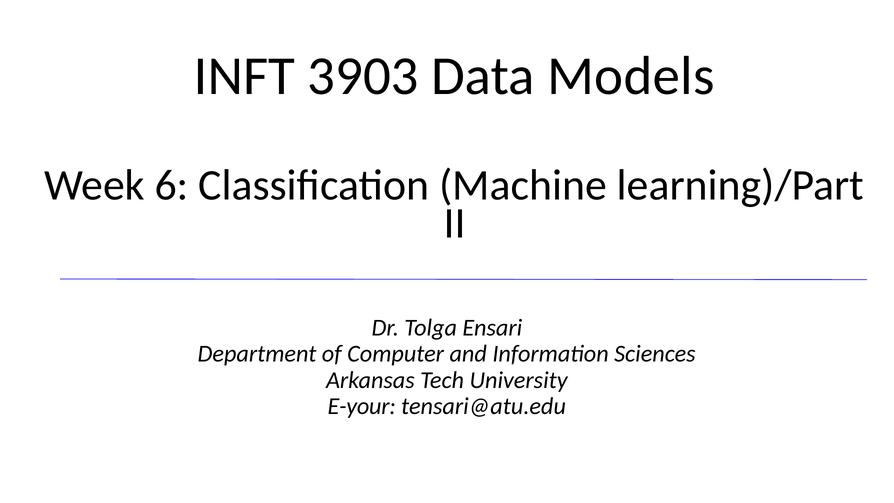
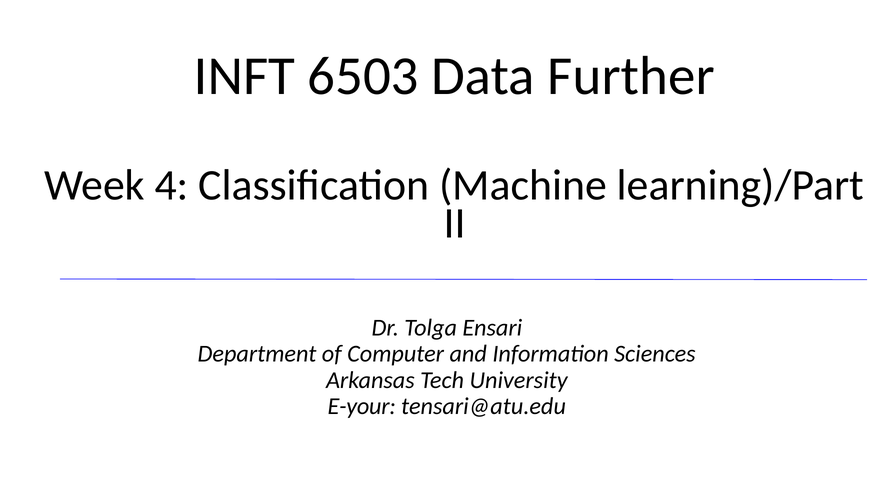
3903: 3903 -> 6503
Models: Models -> Further
6: 6 -> 4
